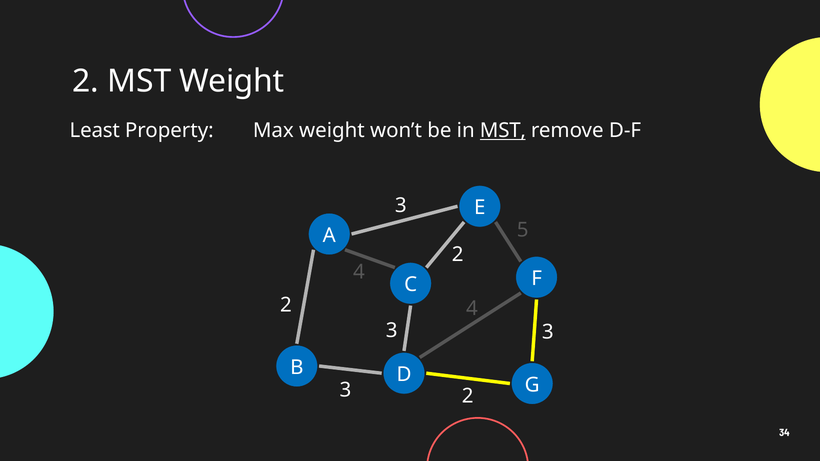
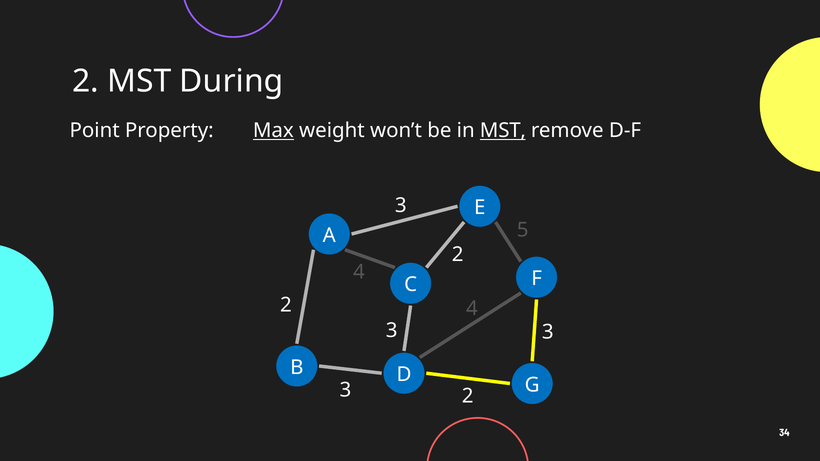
MST Weight: Weight -> During
Least: Least -> Point
Max underline: none -> present
